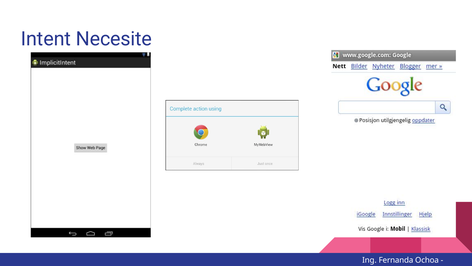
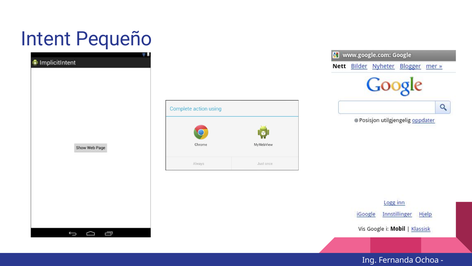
Necesite: Necesite -> Pequeño
